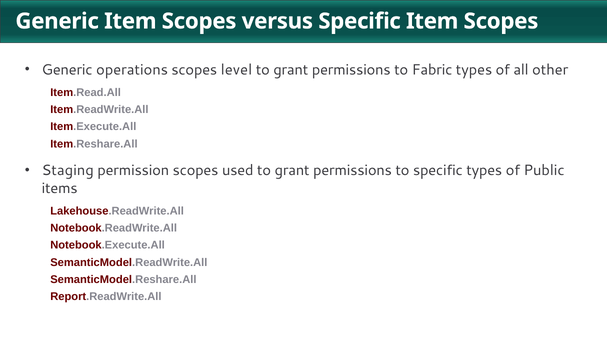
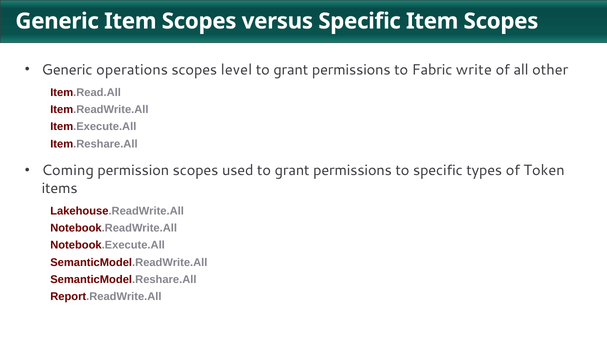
Fabric types: types -> write
Staging: Staging -> Coming
Public: Public -> Token
